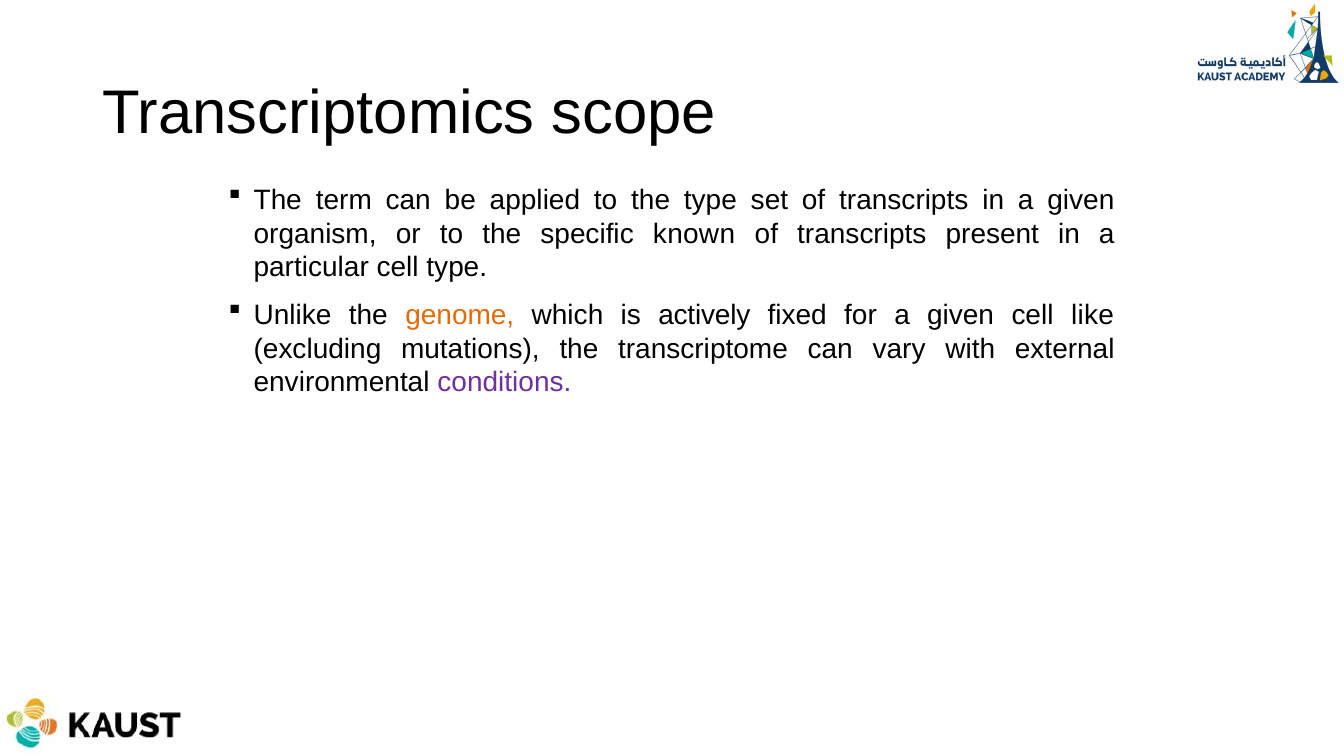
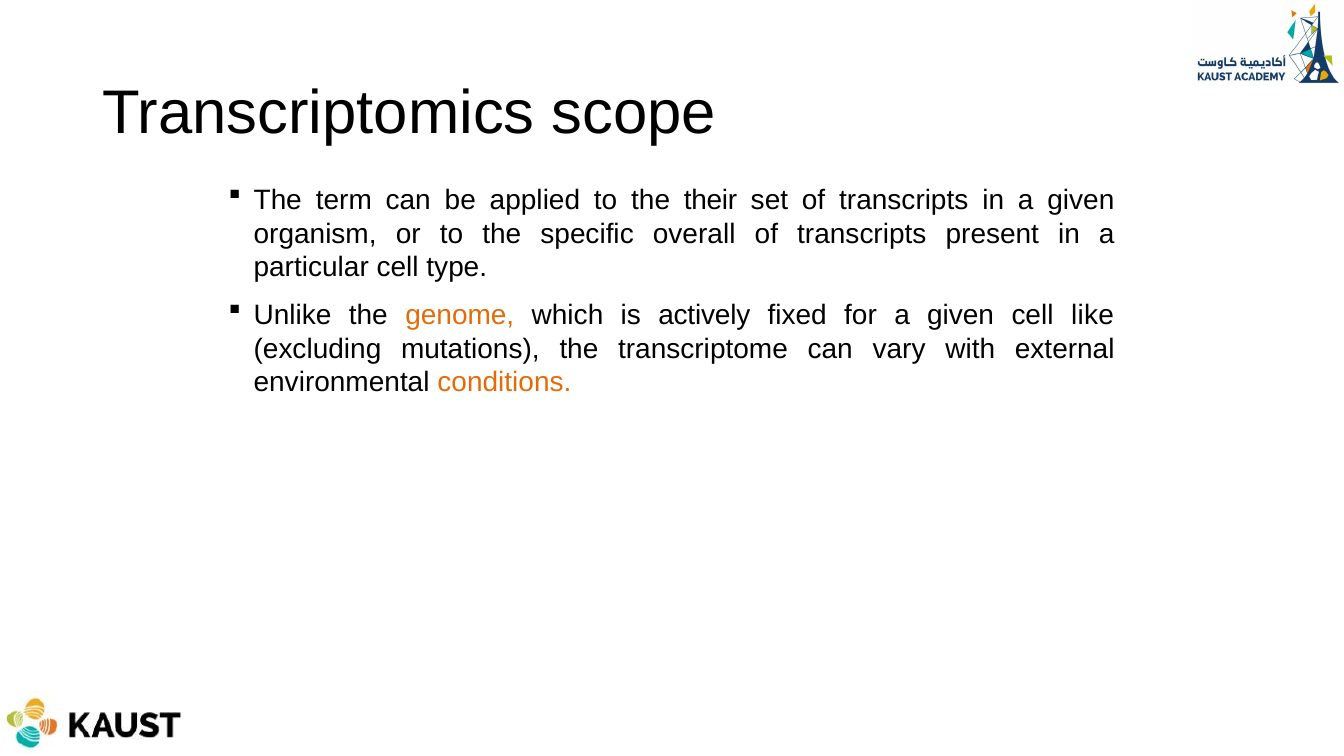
the type: type -> their
known: known -> overall
conditions colour: purple -> orange
